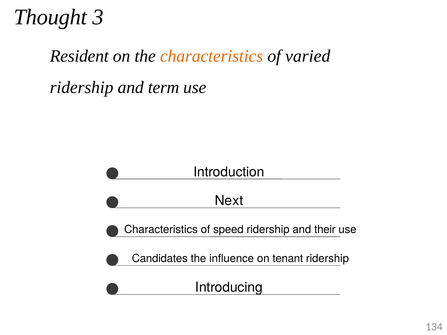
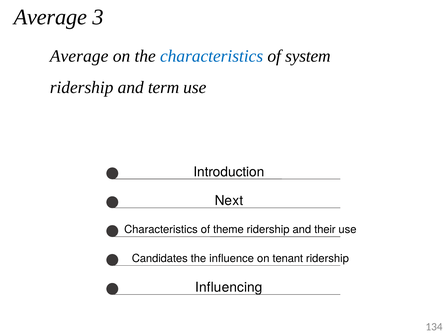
Thought at (50, 17): Thought -> Average
Resident at (79, 56): Resident -> Average
characteristics at (212, 56) colour: orange -> blue
varied: varied -> system
speed: speed -> theme
Introducing: Introducing -> Influencing
